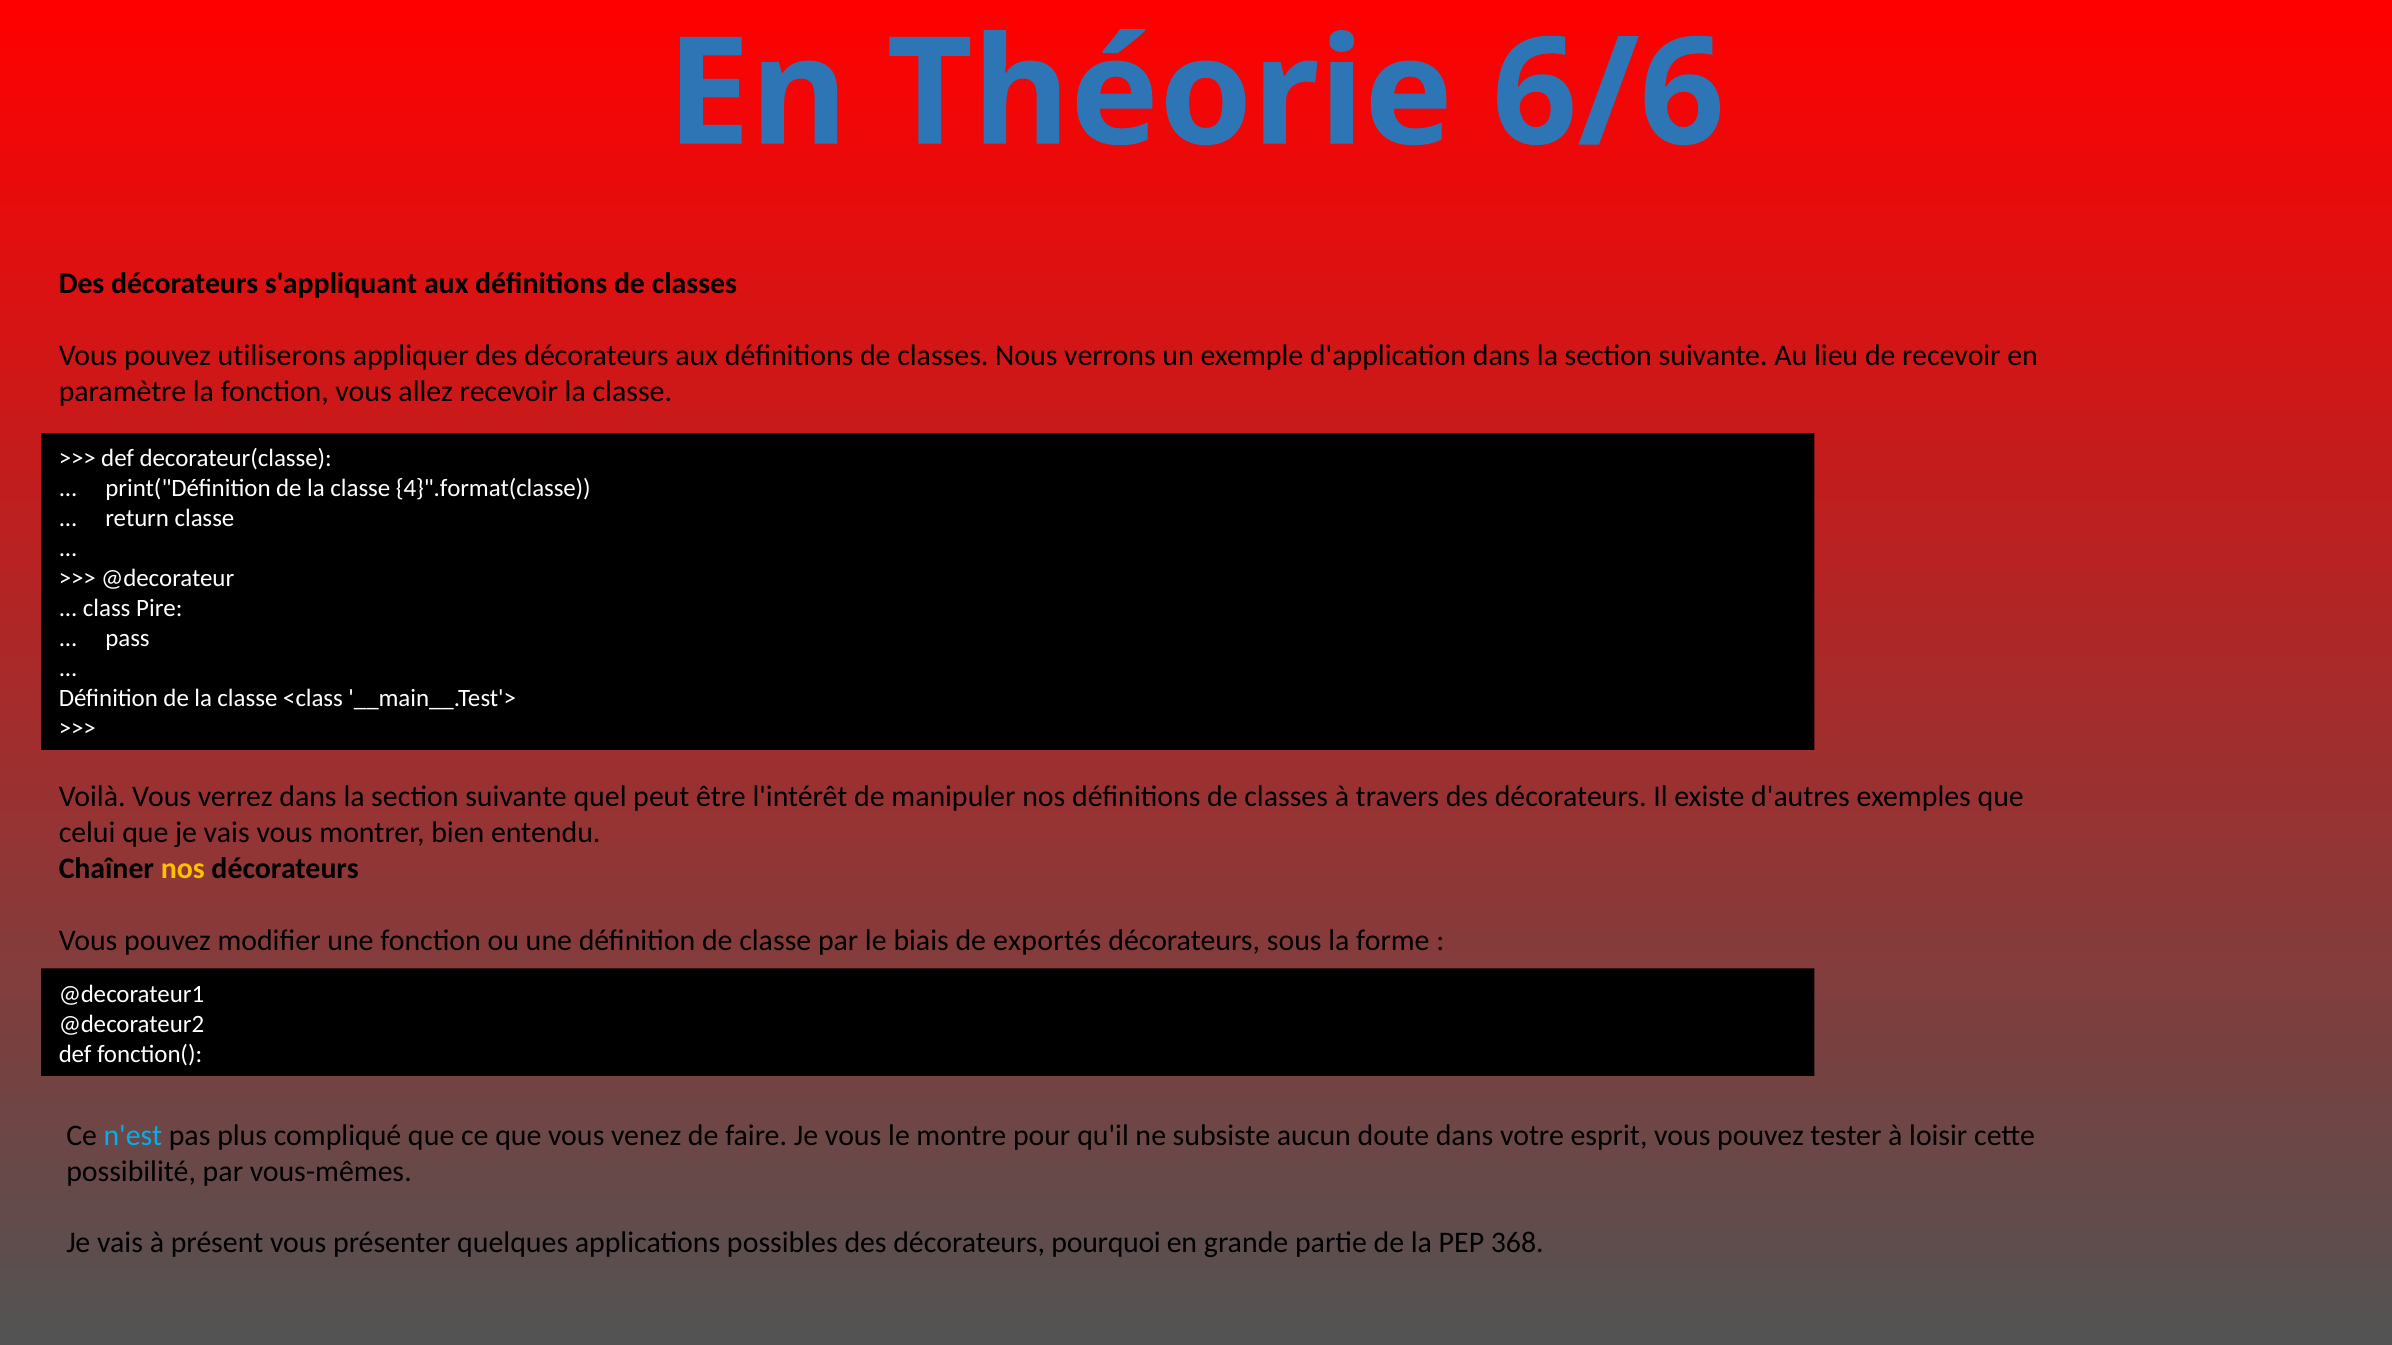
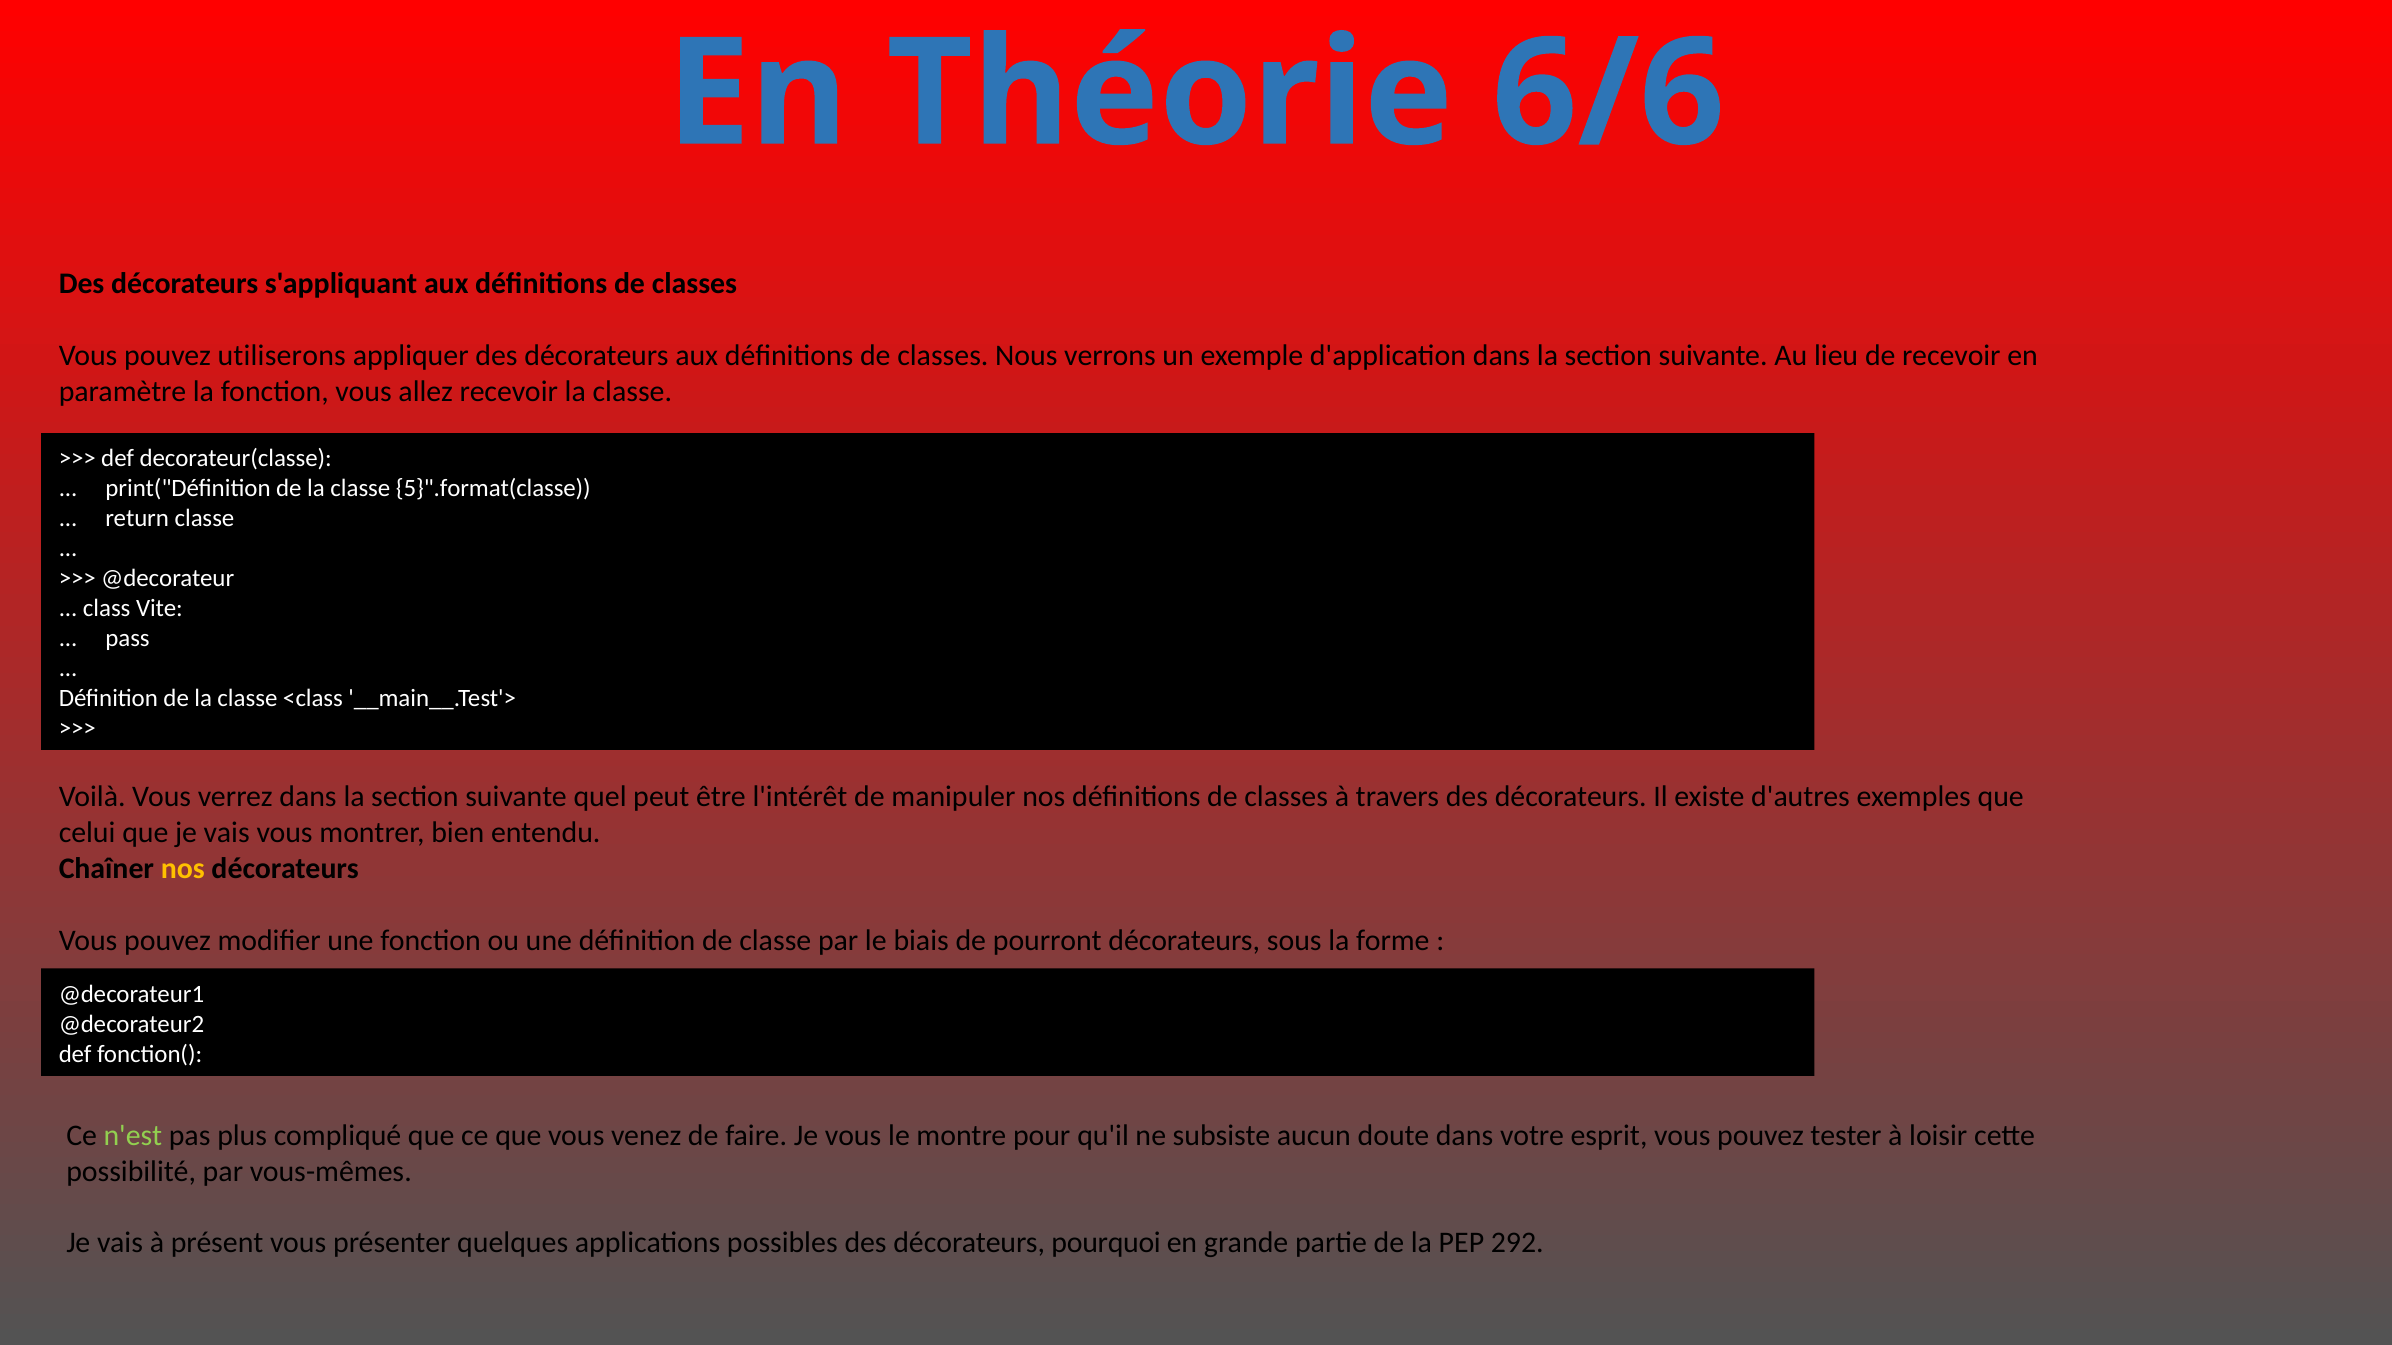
4}".format(classe: 4}".format(classe -> 5}".format(classe
Pire: Pire -> Vite
exportés: exportés -> pourront
n'est colour: light blue -> light green
368: 368 -> 292
